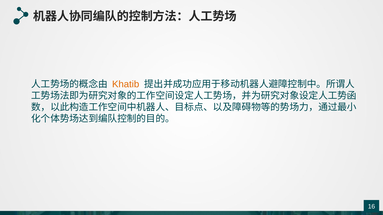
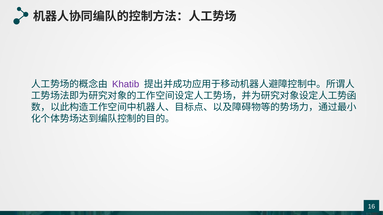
Khatib colour: orange -> purple
